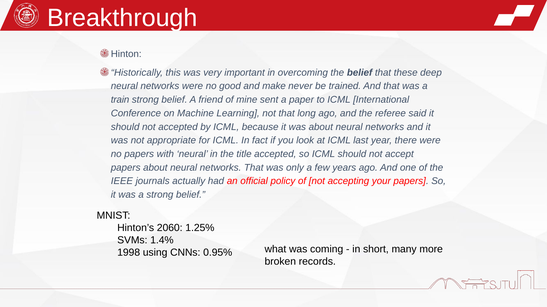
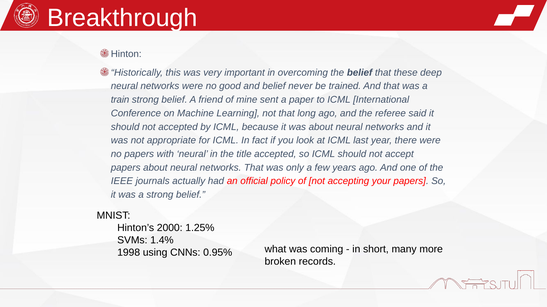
and make: make -> belief
2060: 2060 -> 2000
